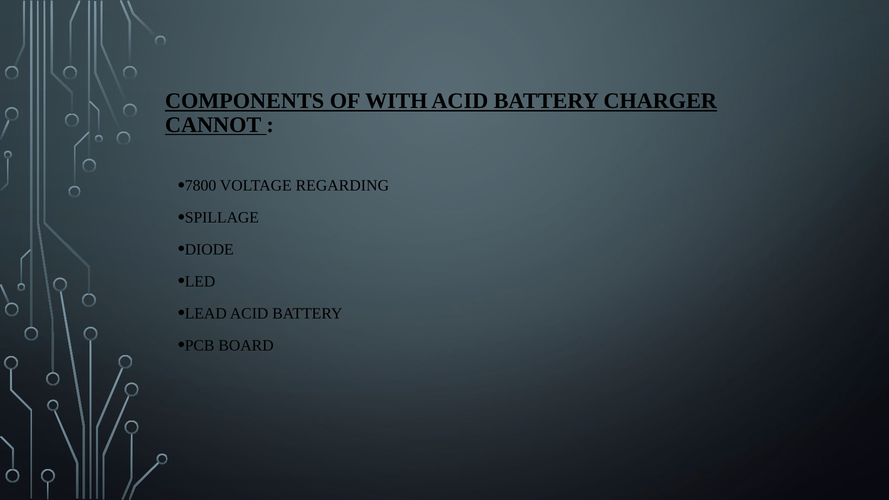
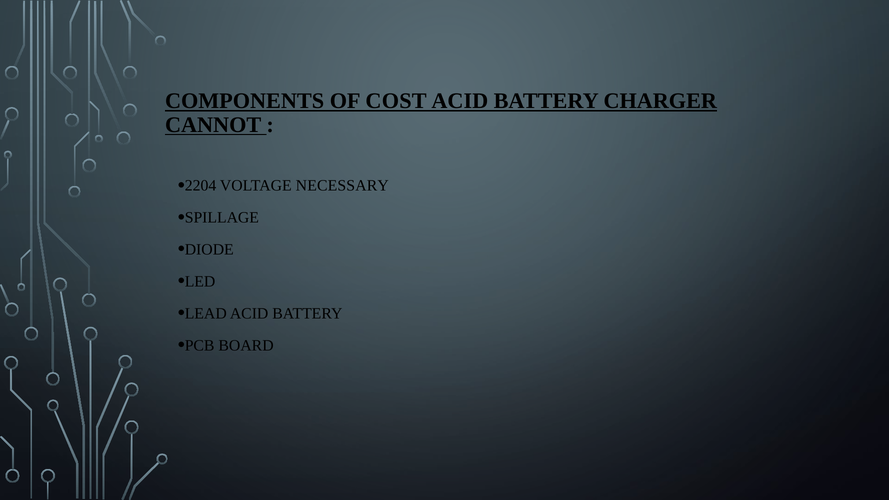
WITH: WITH -> COST
7800: 7800 -> 2204
REGARDING: REGARDING -> NECESSARY
